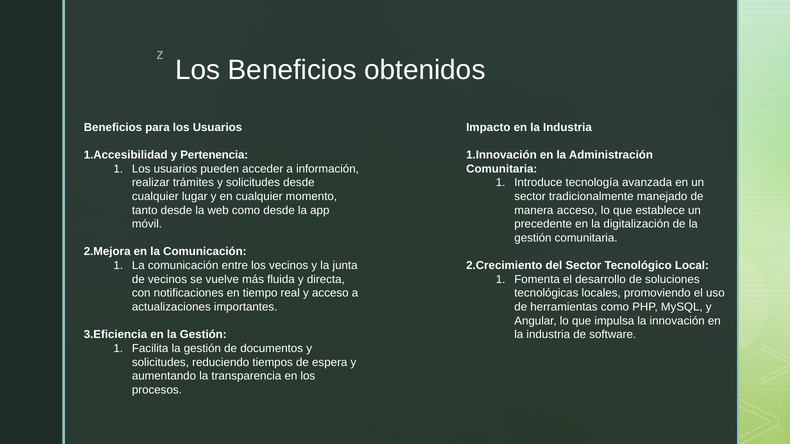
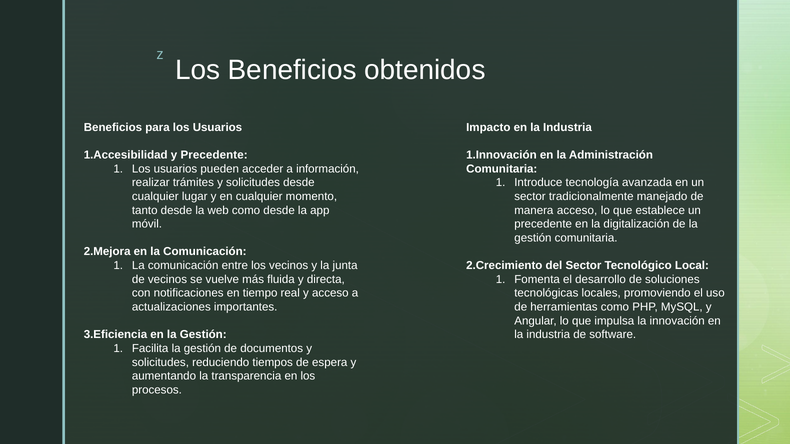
y Pertenencia: Pertenencia -> Precedente
